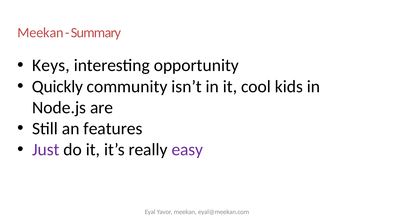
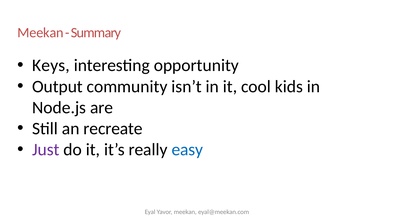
Quickly: Quickly -> Output
features: features -> recreate
easy colour: purple -> blue
